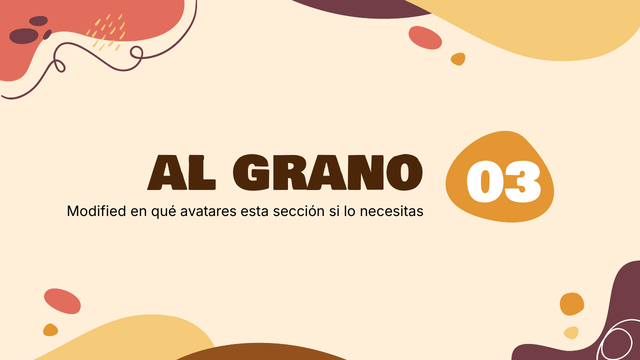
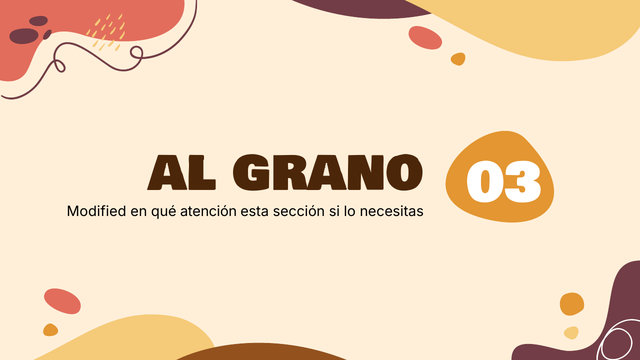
avatares: avatares -> atención
